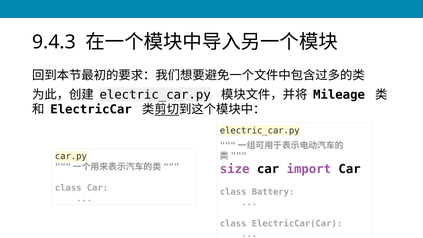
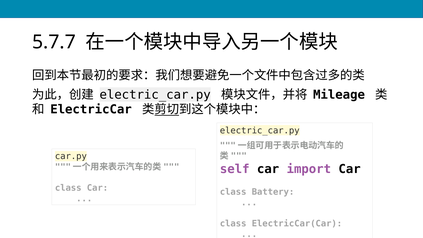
9.4.3: 9.4.3 -> 5.7.7
size: size -> self
